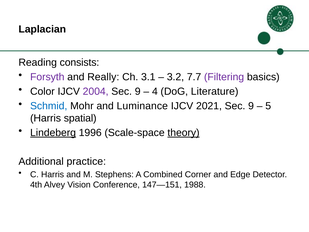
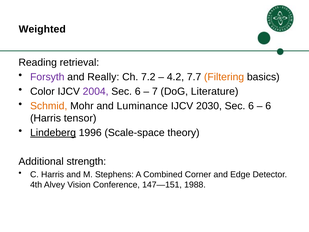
Laplacian: Laplacian -> Weighted
consists: consists -> retrieval
3.1: 3.1 -> 7.2
3.2: 3.2 -> 4.2
Filtering colour: purple -> orange
9 at (138, 91): 9 -> 6
4: 4 -> 7
Schmid colour: blue -> orange
2021: 2021 -> 2030
9 at (251, 106): 9 -> 6
5 at (268, 106): 5 -> 6
spatial: spatial -> tensor
theory underline: present -> none
practice: practice -> strength
